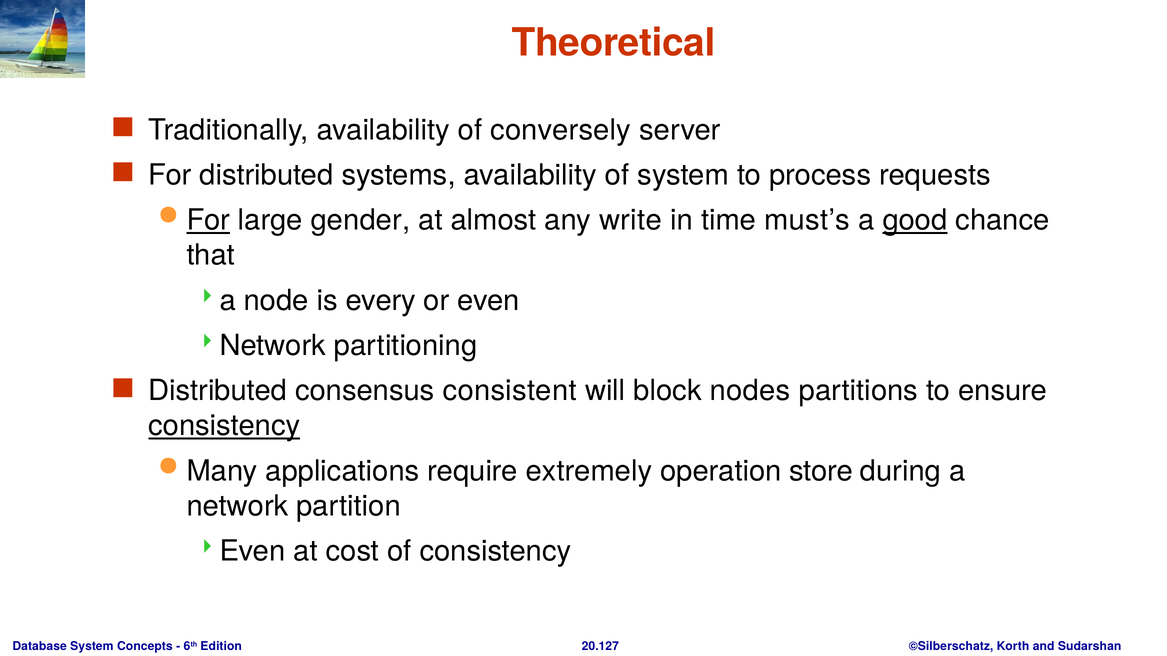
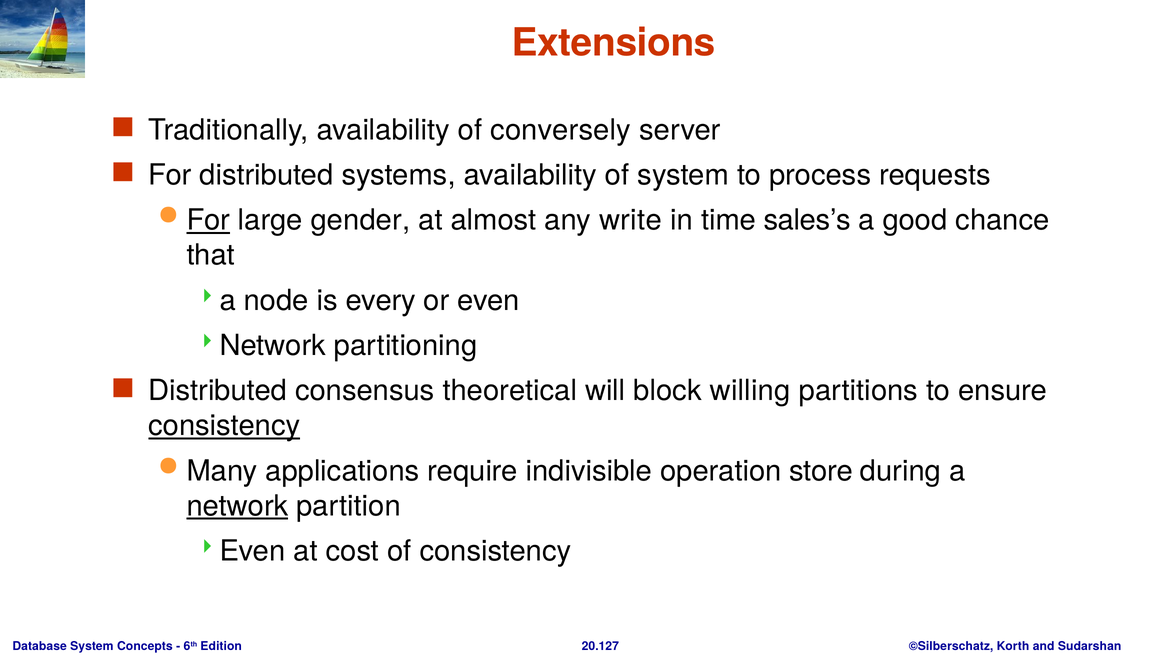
Theoretical: Theoretical -> Extensions
must’s: must’s -> sales’s
good underline: present -> none
consistent: consistent -> theoretical
nodes: nodes -> willing
extremely: extremely -> indivisible
network underline: none -> present
